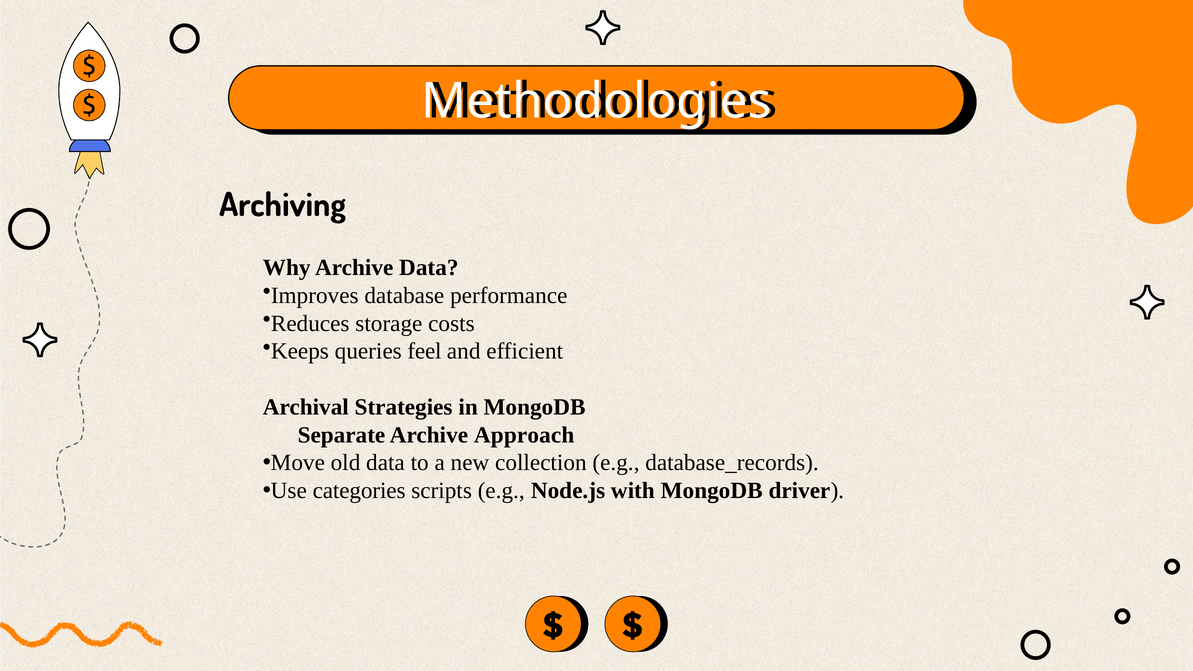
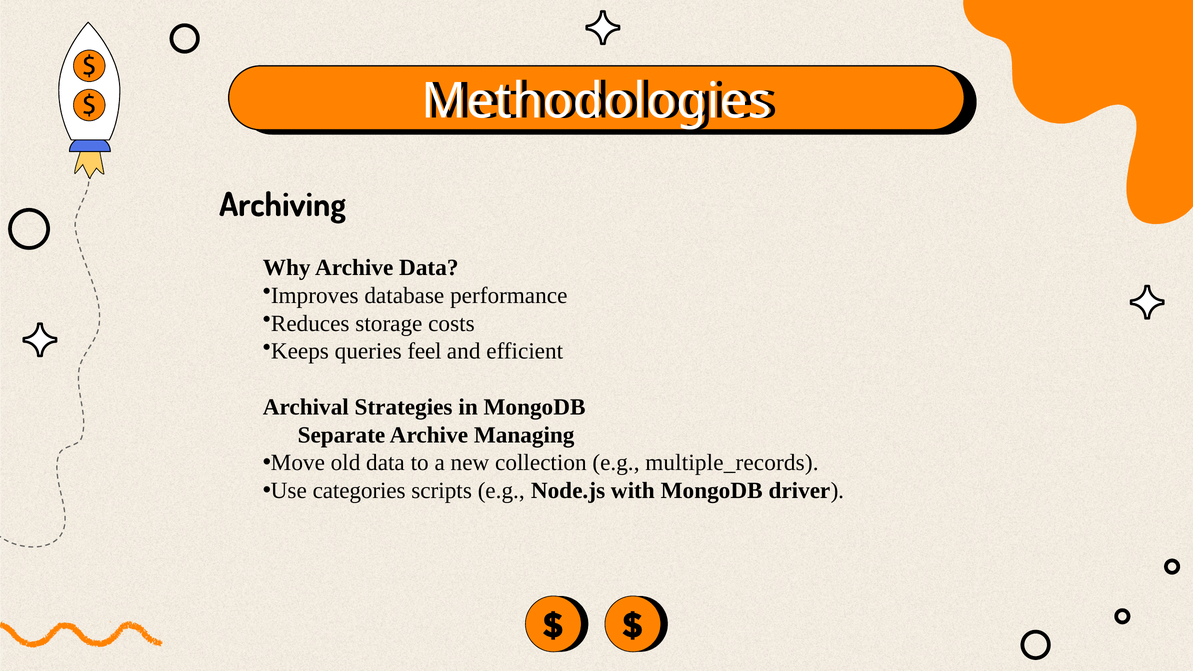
Approach: Approach -> Managing
database_records: database_records -> multiple_records
